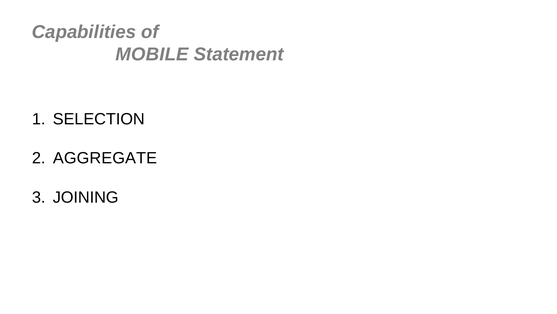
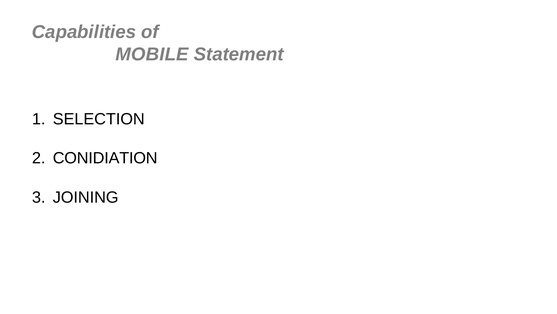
AGGREGATE: AGGREGATE -> CONIDIATION
